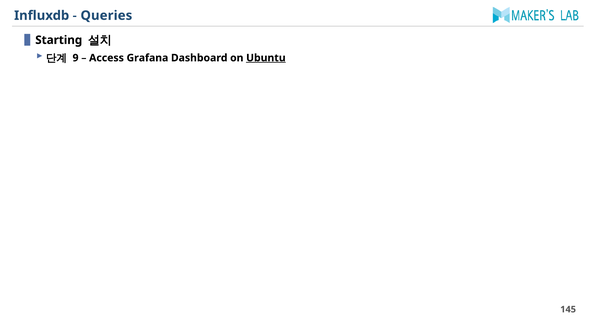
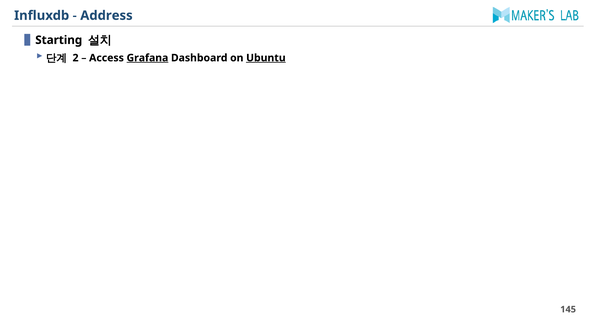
Queries: Queries -> Address
9: 9 -> 2
Grafana underline: none -> present
